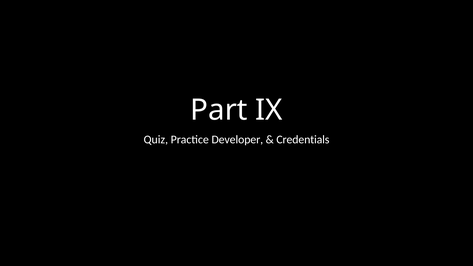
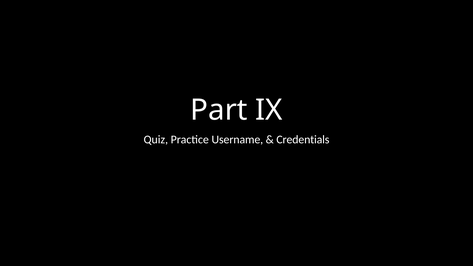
Developer: Developer -> Username
